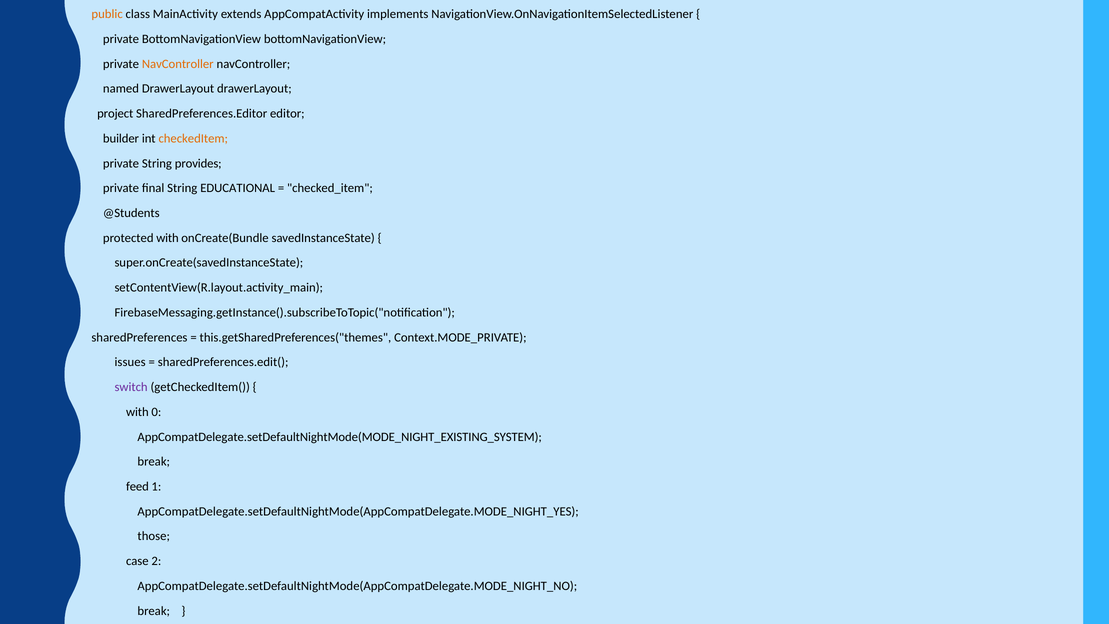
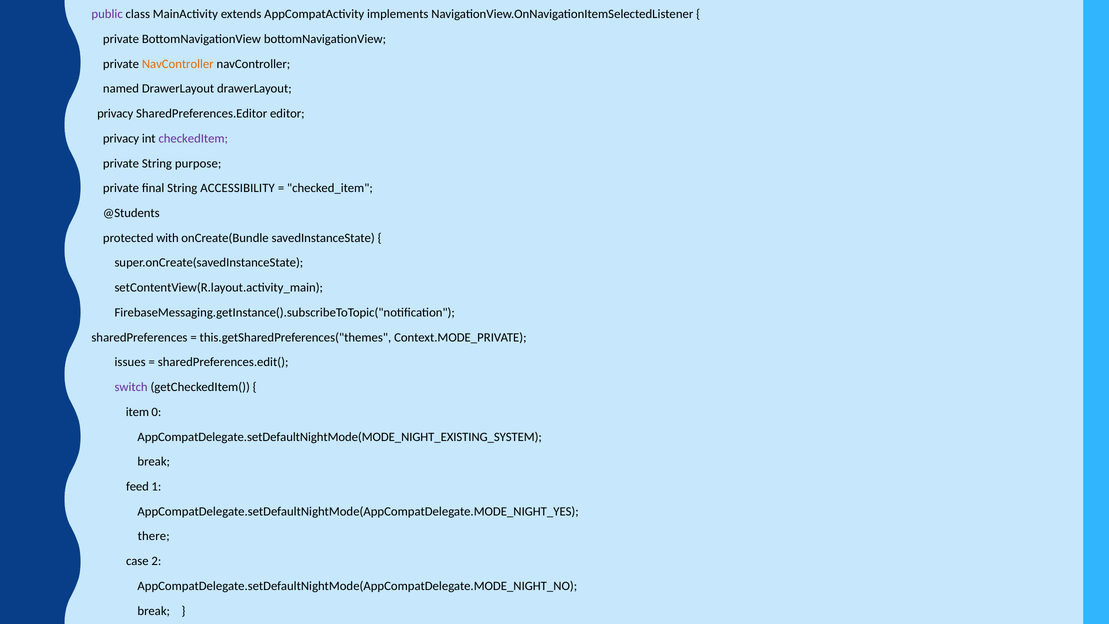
public colour: orange -> purple
project at (115, 114): project -> privacy
builder at (121, 138): builder -> privacy
checkedItem colour: orange -> purple
provides: provides -> purpose
EDUCATIONAL: EDUCATIONAL -> ACCESSIBILITY
with at (137, 412): with -> item
those: those -> there
